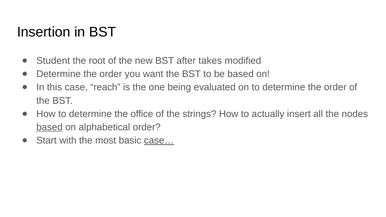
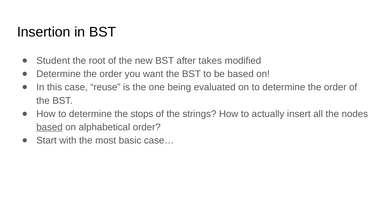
reach: reach -> reuse
office: office -> stops
case… underline: present -> none
